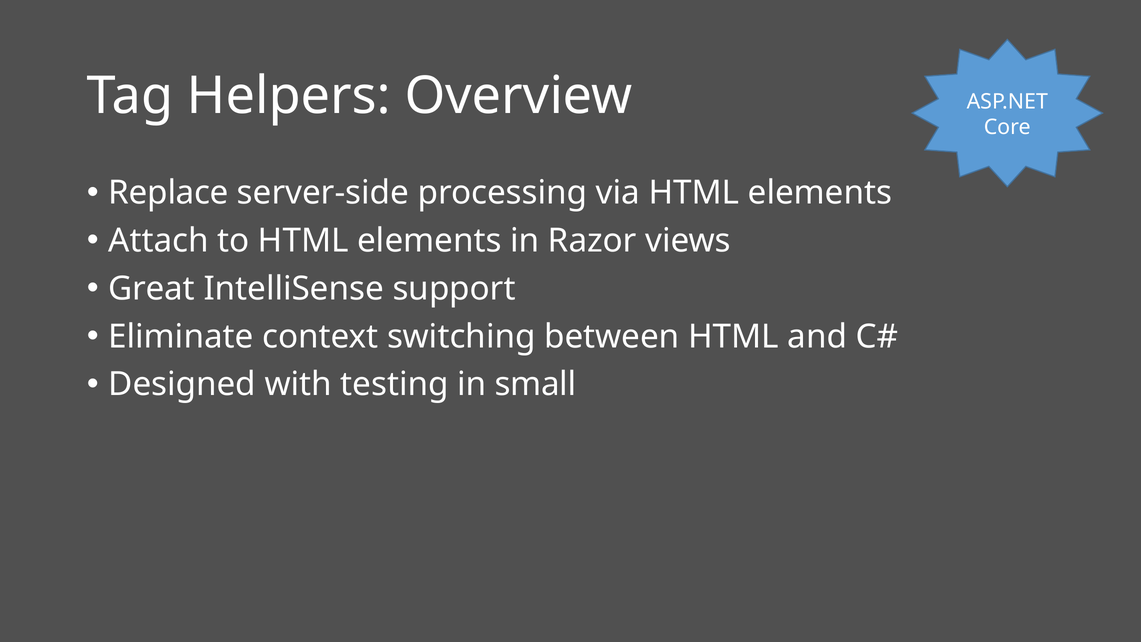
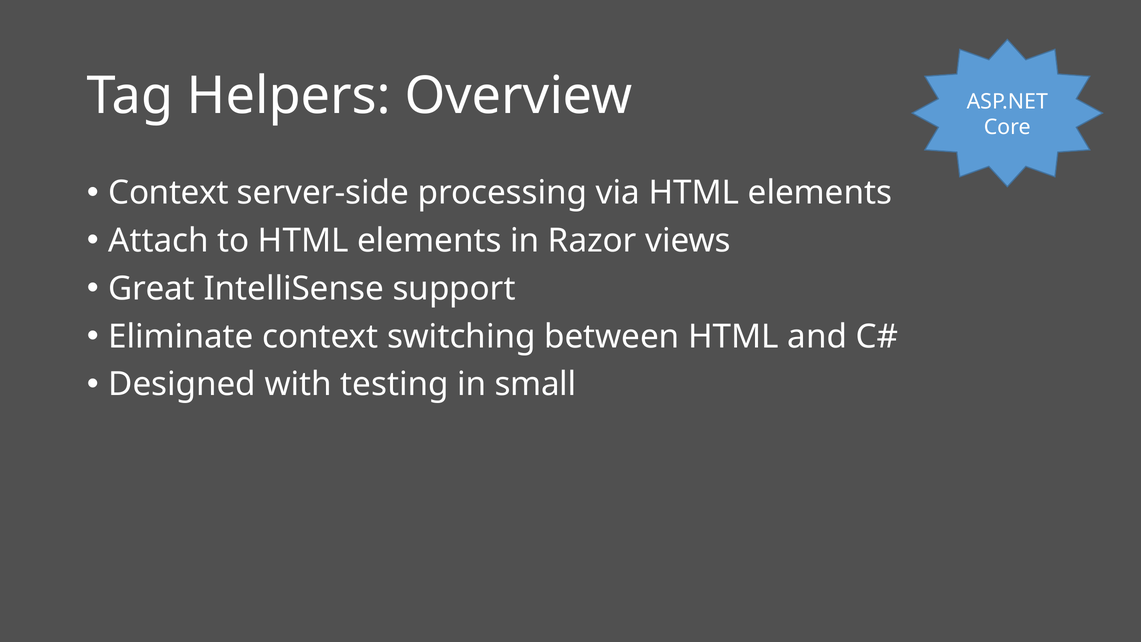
Replace at (169, 193): Replace -> Context
